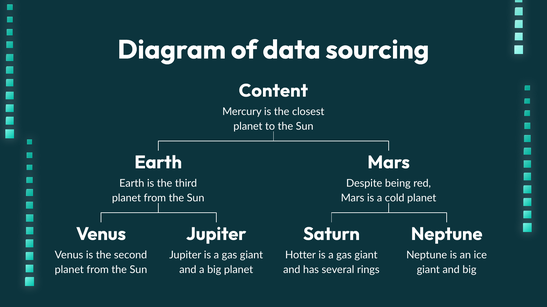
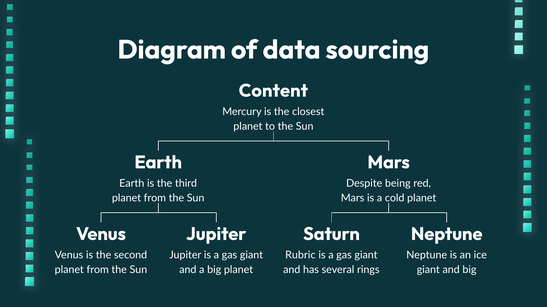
Hotter: Hotter -> Rubric
